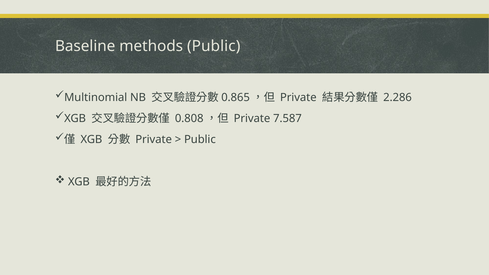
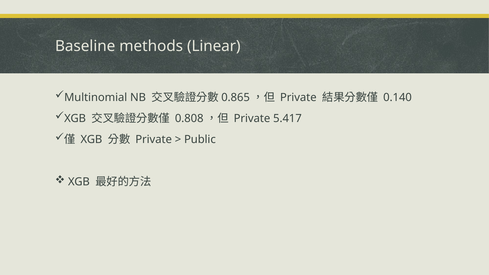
methods Public: Public -> Linear
2.286: 2.286 -> 0.140
7.587: 7.587 -> 5.417
